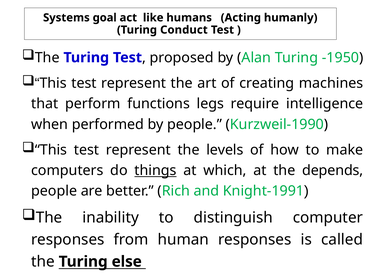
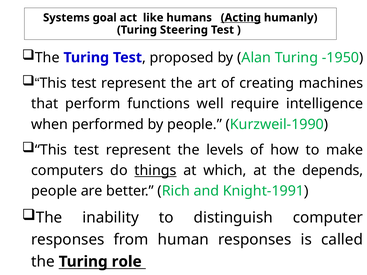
Acting underline: none -> present
Conduct: Conduct -> Steering
legs: legs -> well
else: else -> role
